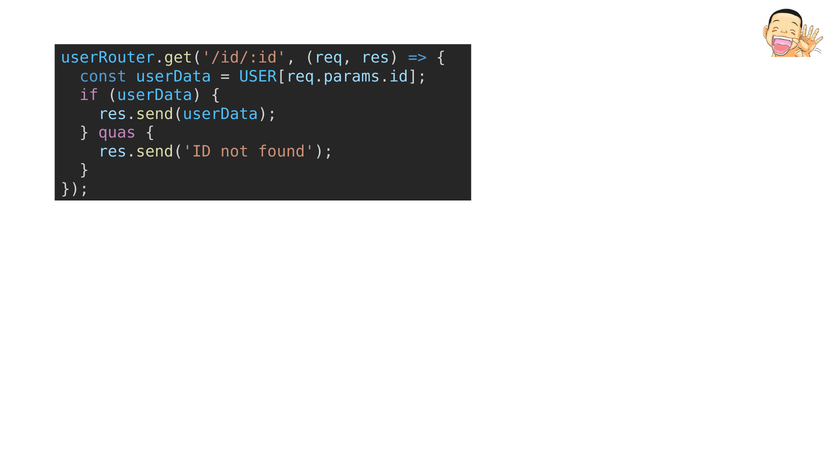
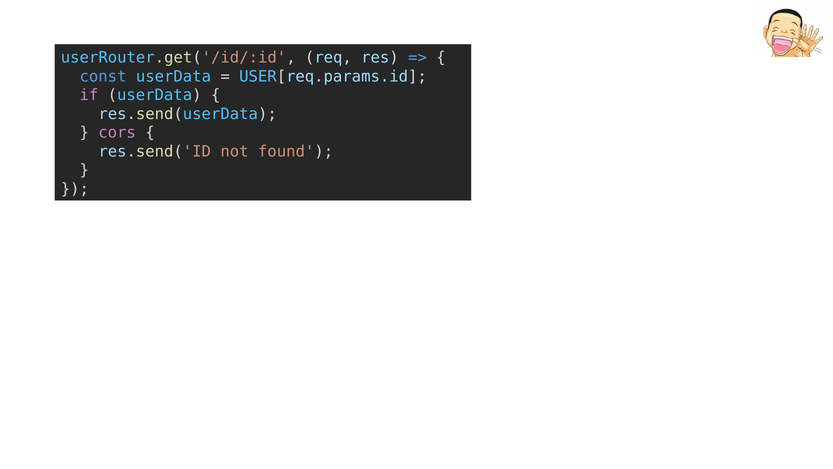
quas: quas -> cors
